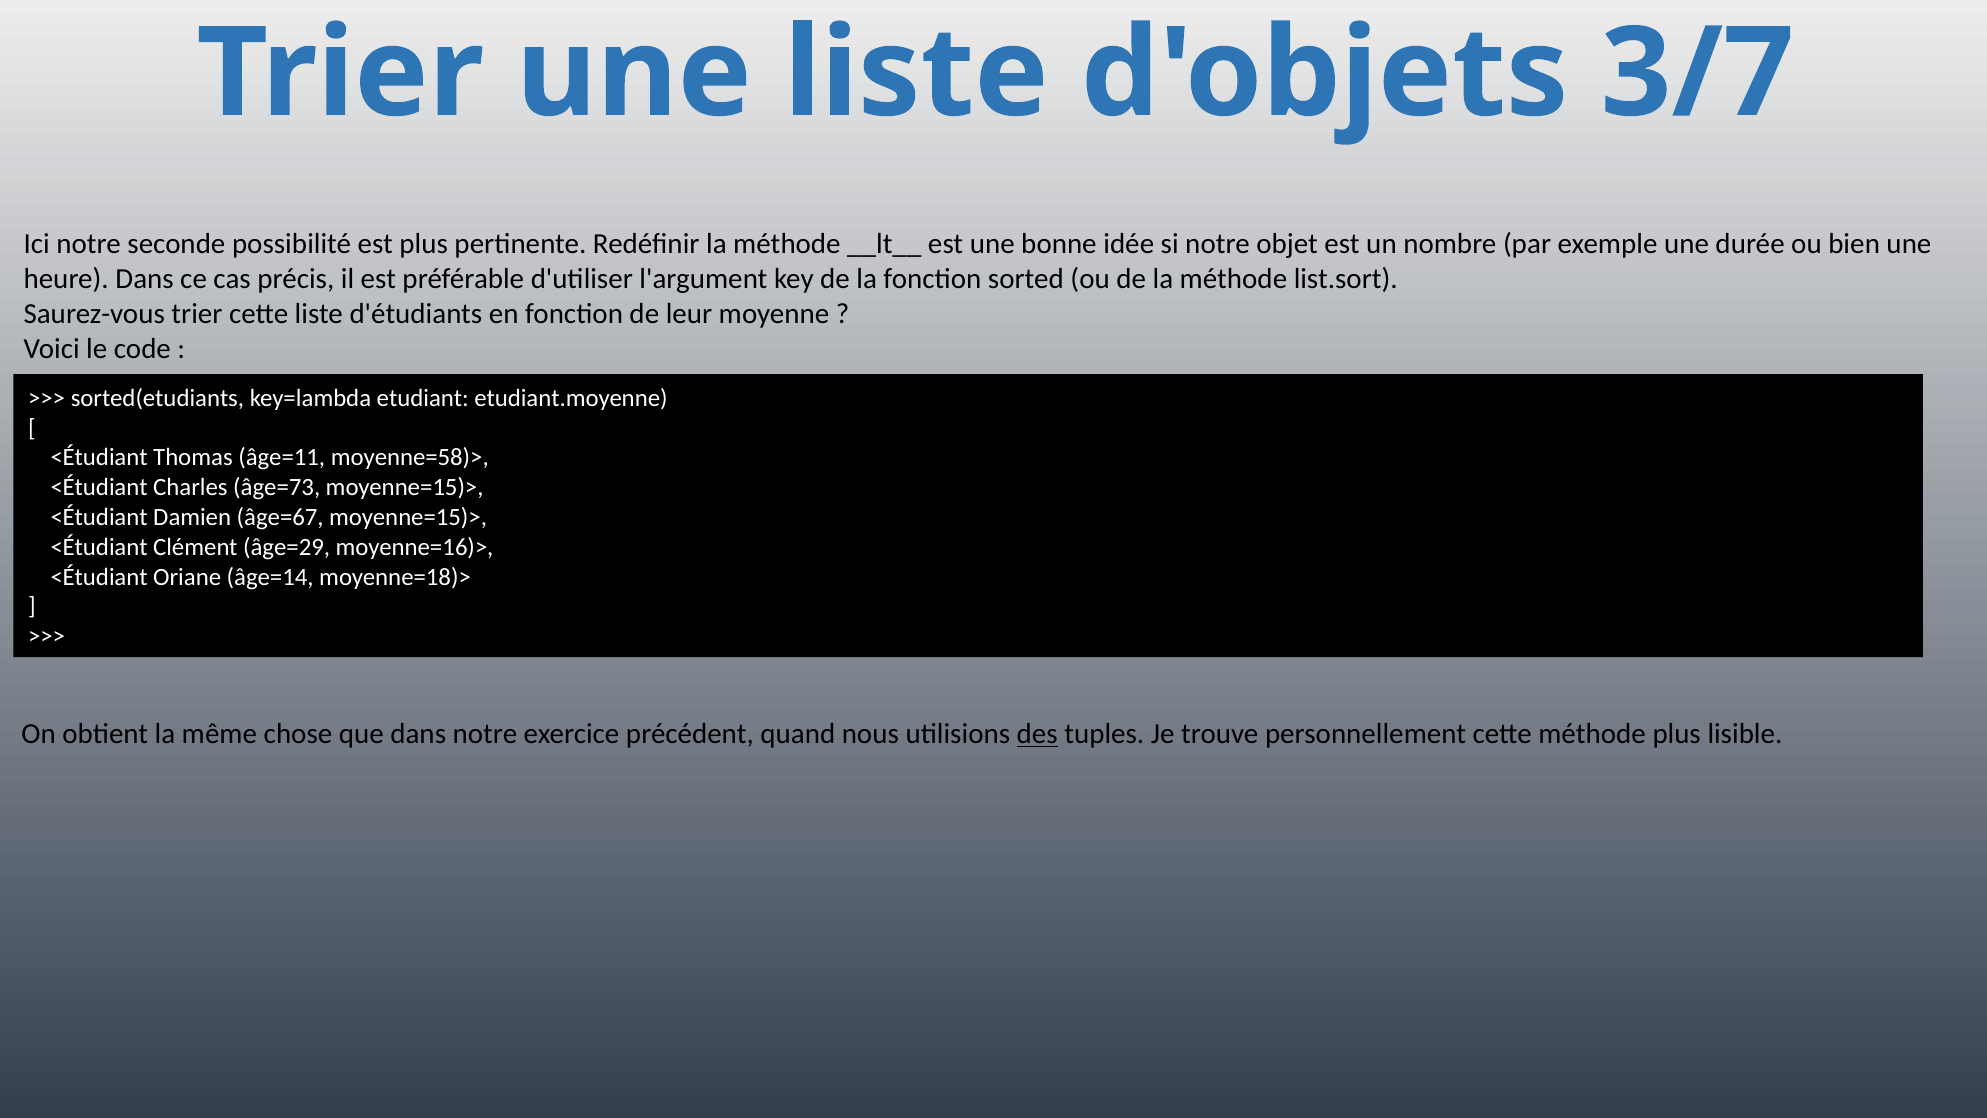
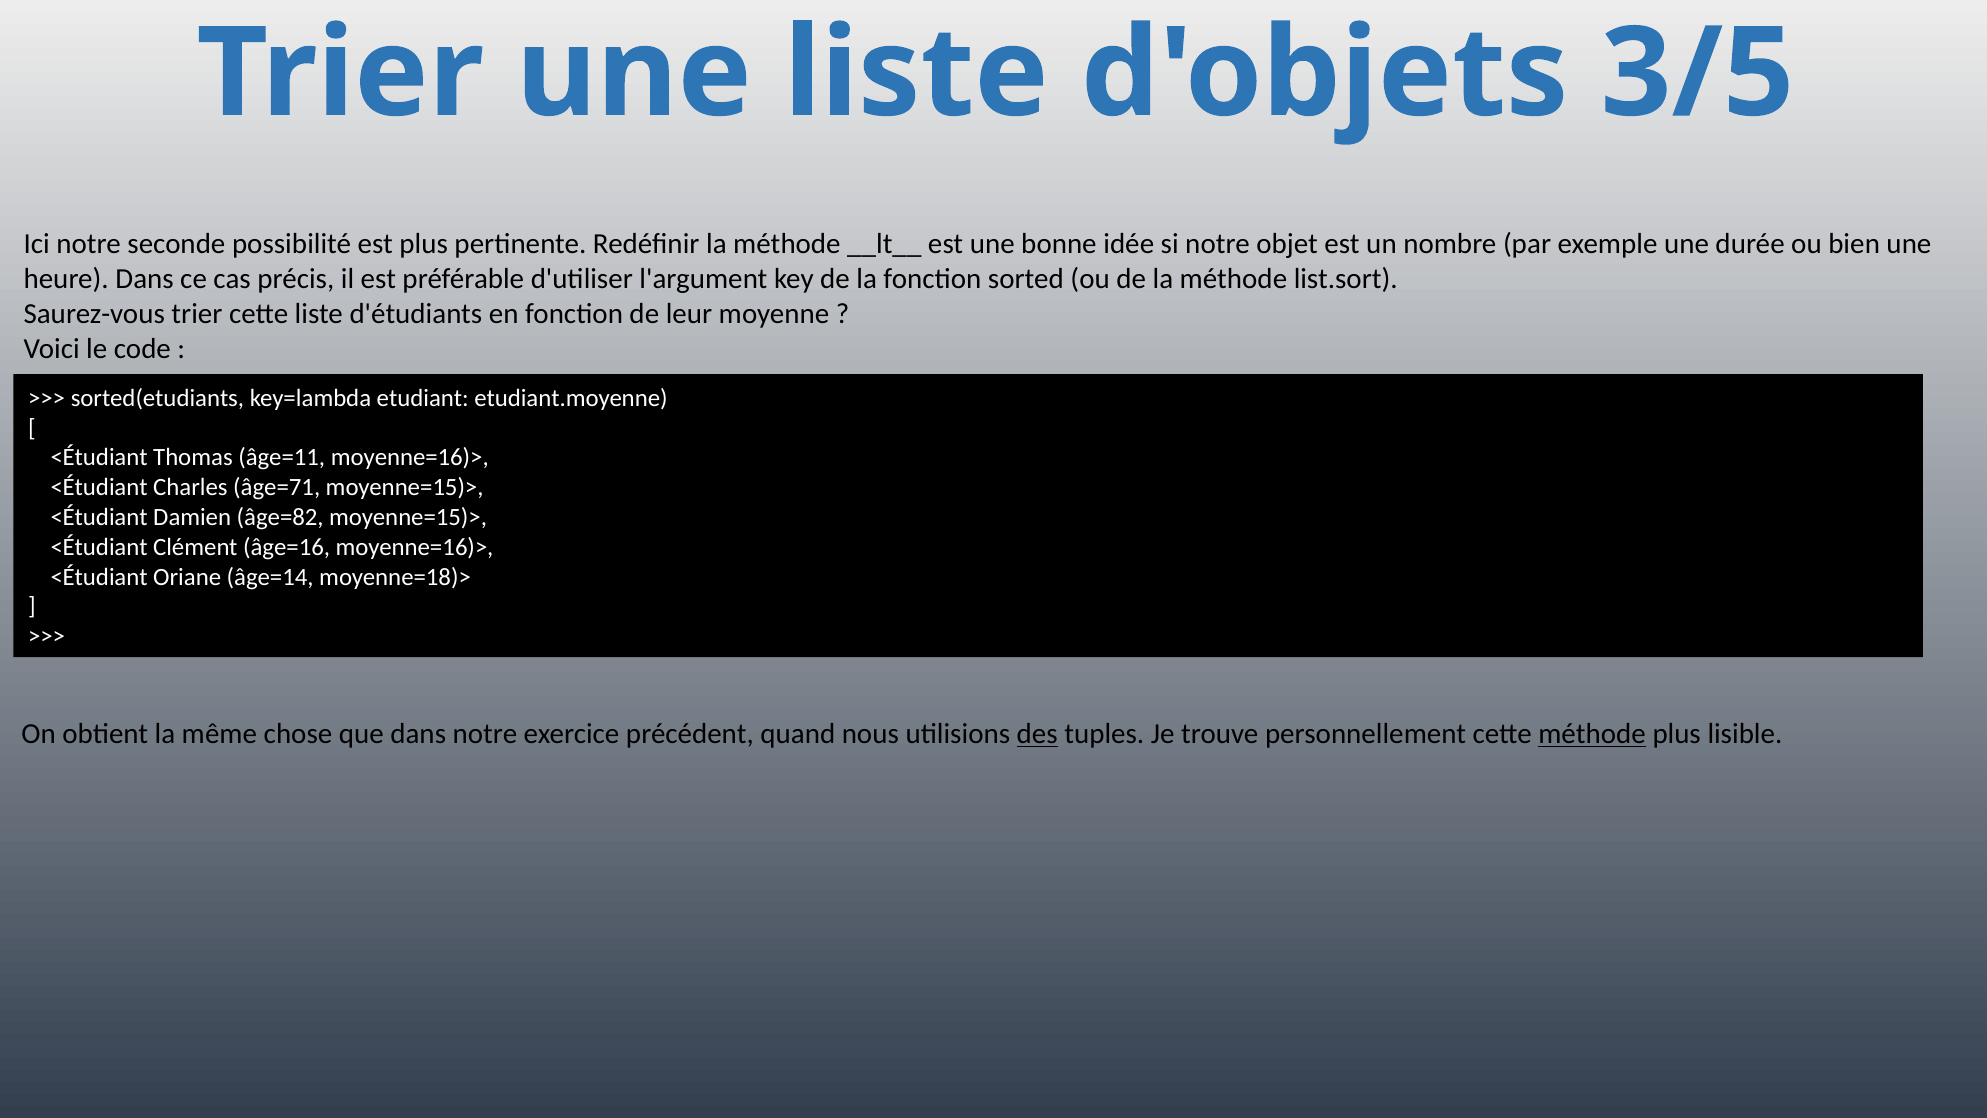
3/7: 3/7 -> 3/5
âge=11 moyenne=58)>: moyenne=58)> -> moyenne=16)>
âge=73: âge=73 -> âge=71
âge=67: âge=67 -> âge=82
âge=29: âge=29 -> âge=16
méthode at (1592, 734) underline: none -> present
